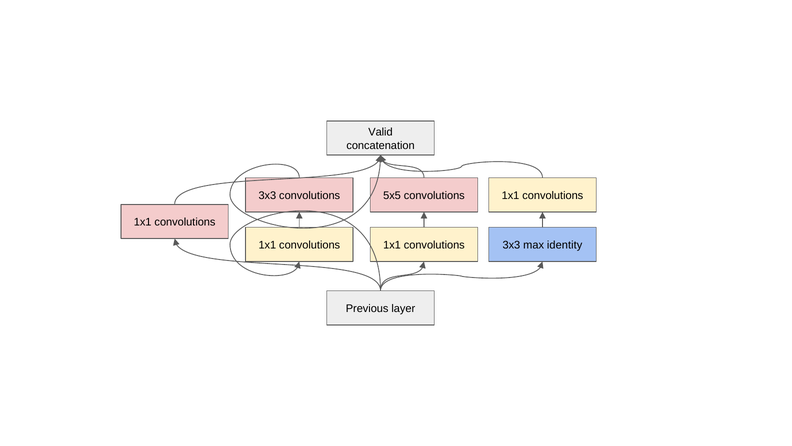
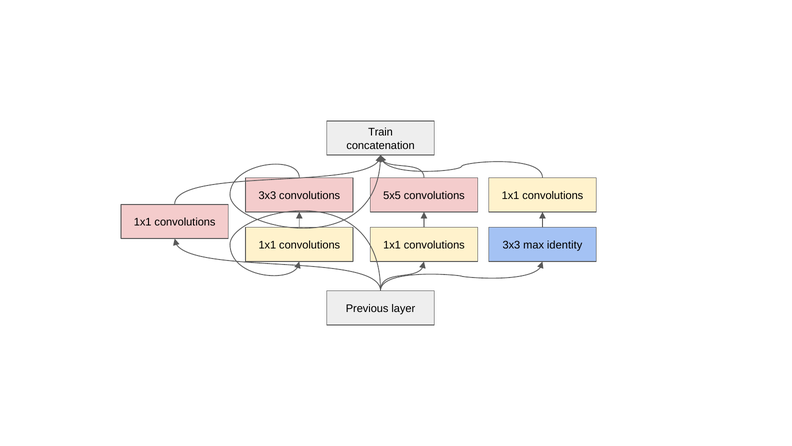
Valid: Valid -> Train
